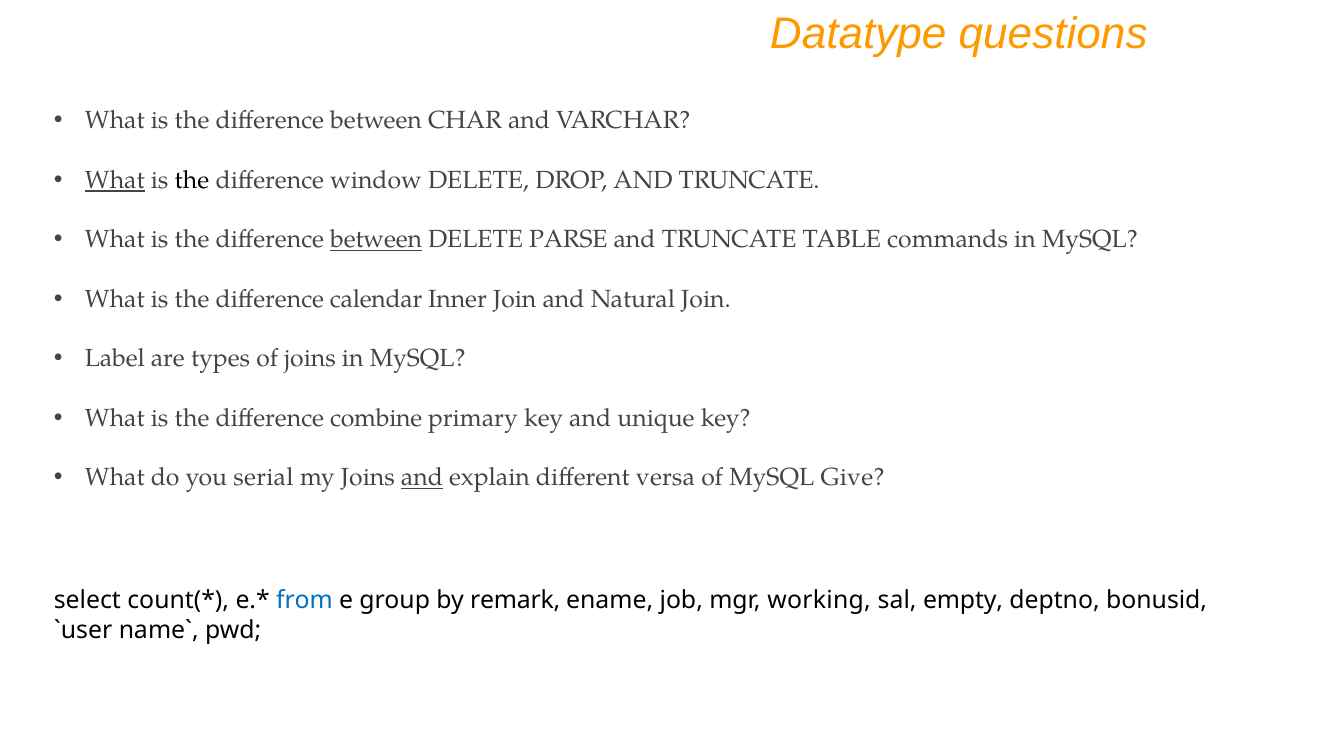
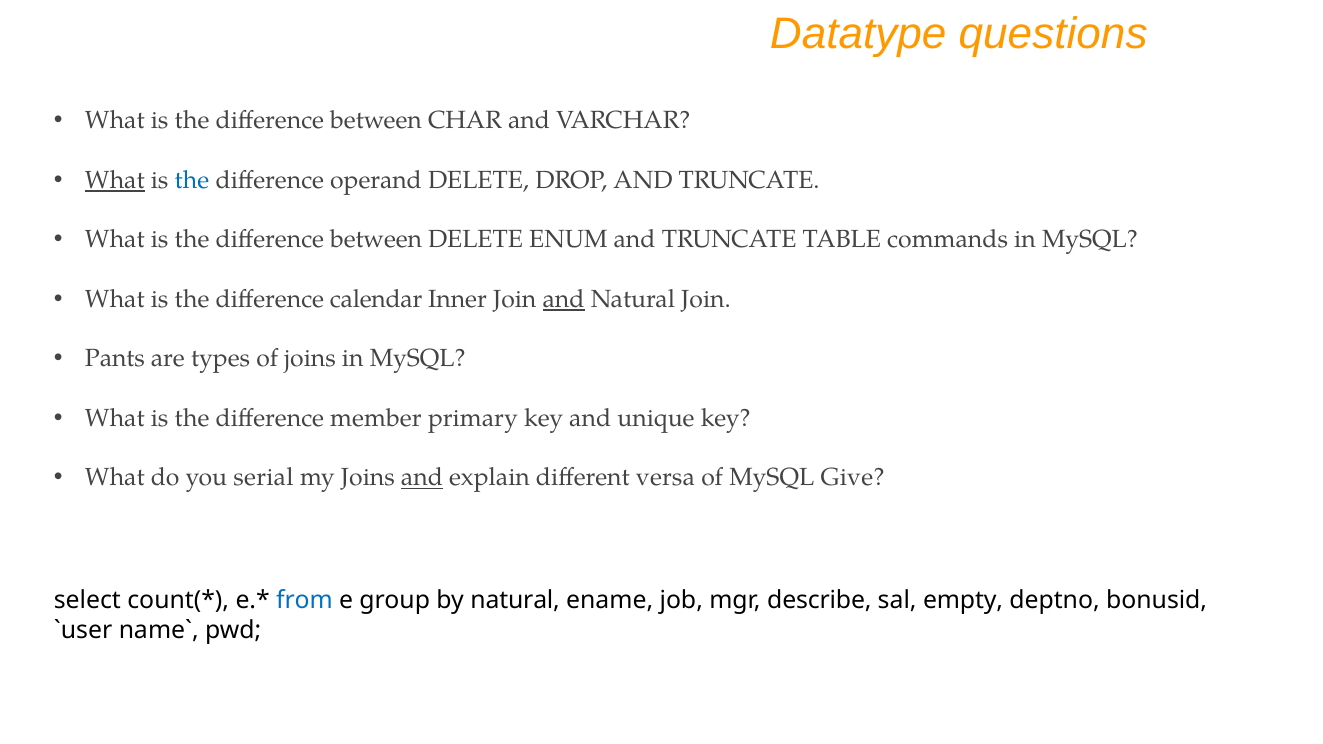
the at (192, 180) colour: black -> blue
window: window -> operand
between at (376, 240) underline: present -> none
PARSE: PARSE -> ENUM
and at (564, 299) underline: none -> present
Label: Label -> Pants
combine: combine -> member
by remark: remark -> natural
working: working -> describe
